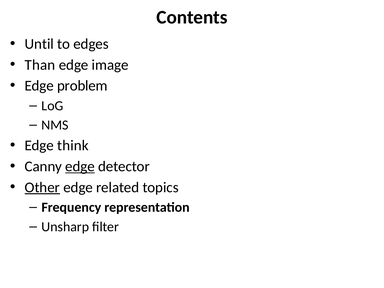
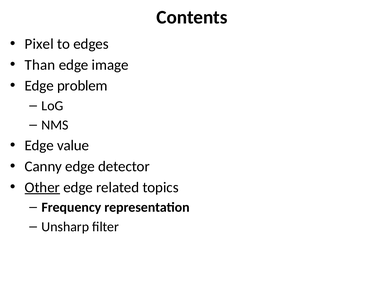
Until: Until -> Pixel
think: think -> value
edge at (80, 166) underline: present -> none
